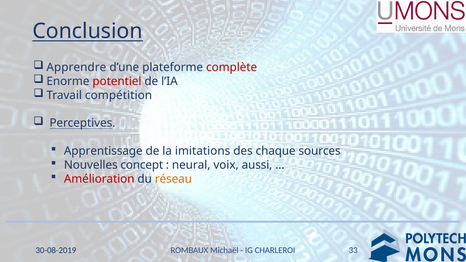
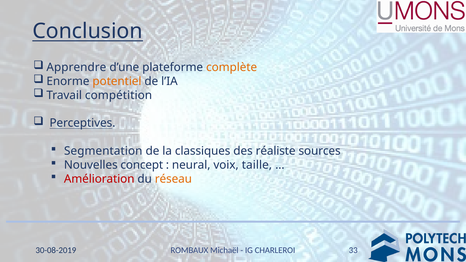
complète colour: red -> orange
potentiel colour: red -> orange
Apprentissage: Apprentissage -> Segmentation
imitations: imitations -> classiques
chaque: chaque -> réaliste
aussi: aussi -> taille
